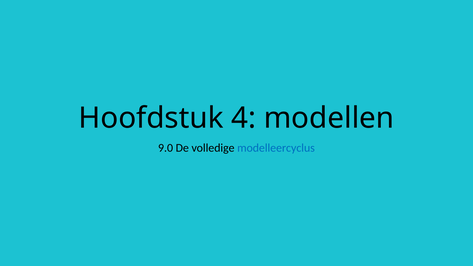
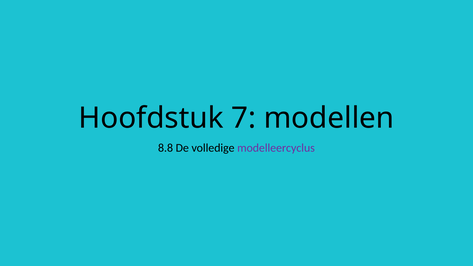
4: 4 -> 7
9.0: 9.0 -> 8.8
modelleercyclus colour: blue -> purple
